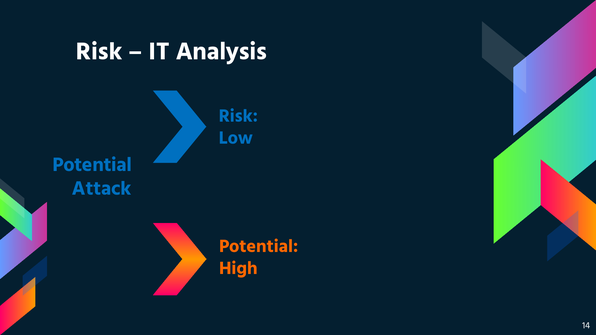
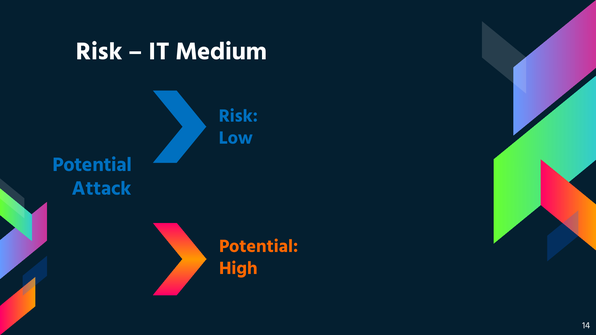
Analysis: Analysis -> Medium
